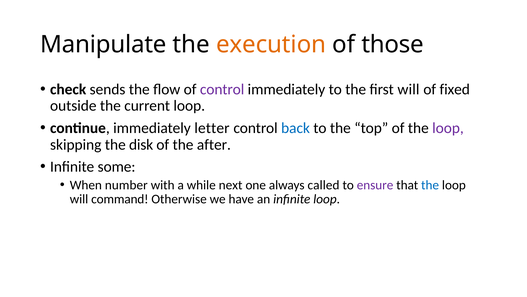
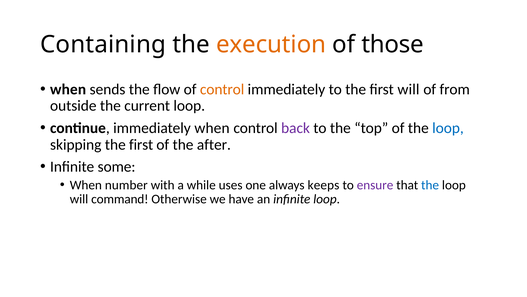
Manipulate: Manipulate -> Containing
check at (68, 89): check -> when
control at (222, 89) colour: purple -> orange
fixed: fixed -> from
immediately letter: letter -> when
back colour: blue -> purple
loop at (448, 128) colour: purple -> blue
skipping the disk: disk -> first
next: next -> uses
called: called -> keeps
